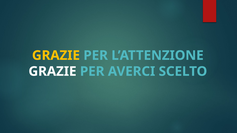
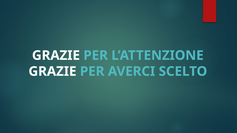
GRAZIE at (56, 56) colour: yellow -> white
